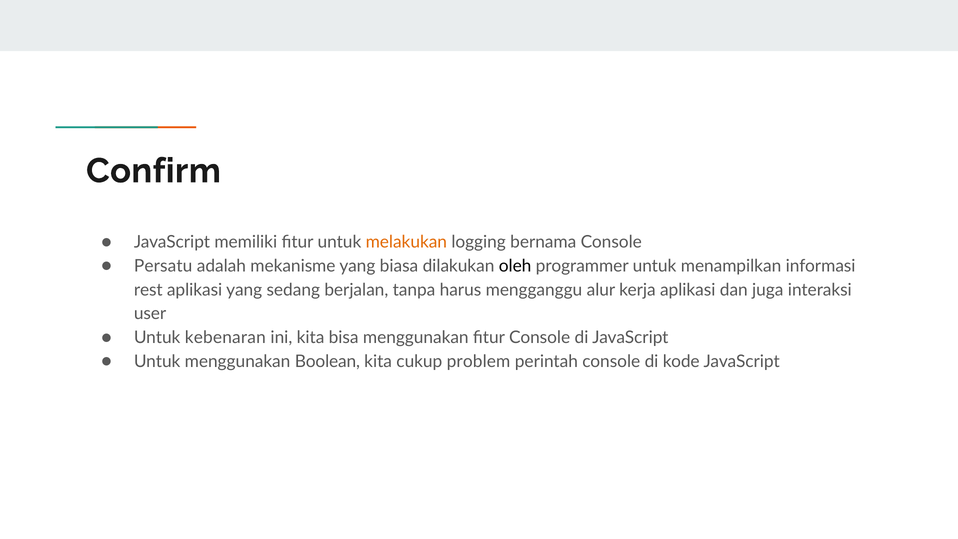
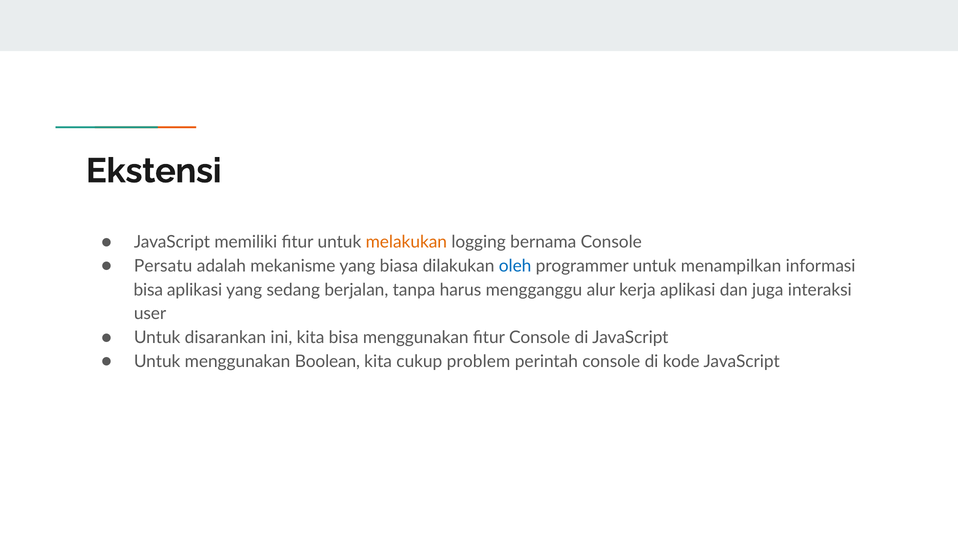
Confirm: Confirm -> Ekstensi
oleh colour: black -> blue
rest at (148, 290): rest -> bisa
kebenaran: kebenaran -> disarankan
